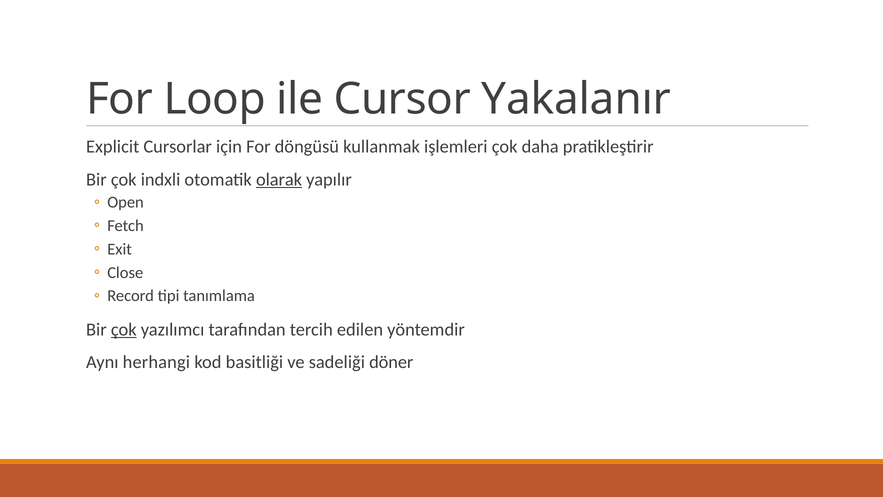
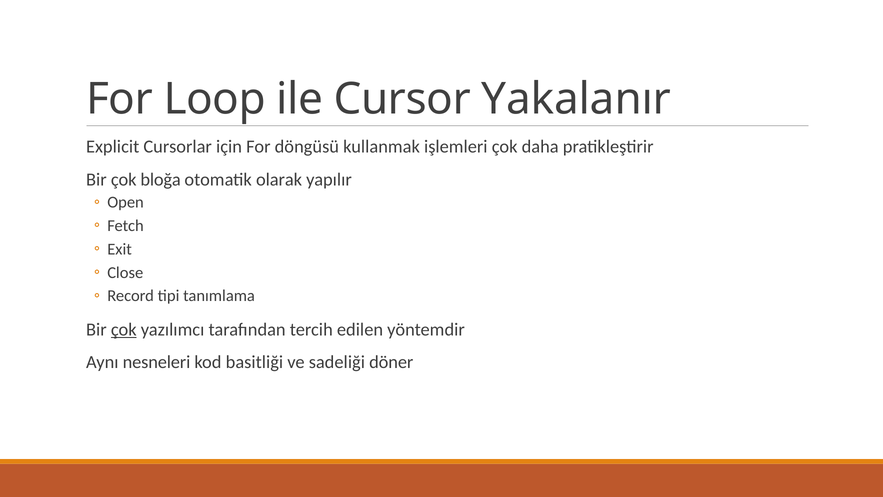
indxli: indxli -> bloğa
olarak underline: present -> none
herhangi: herhangi -> nesneleri
